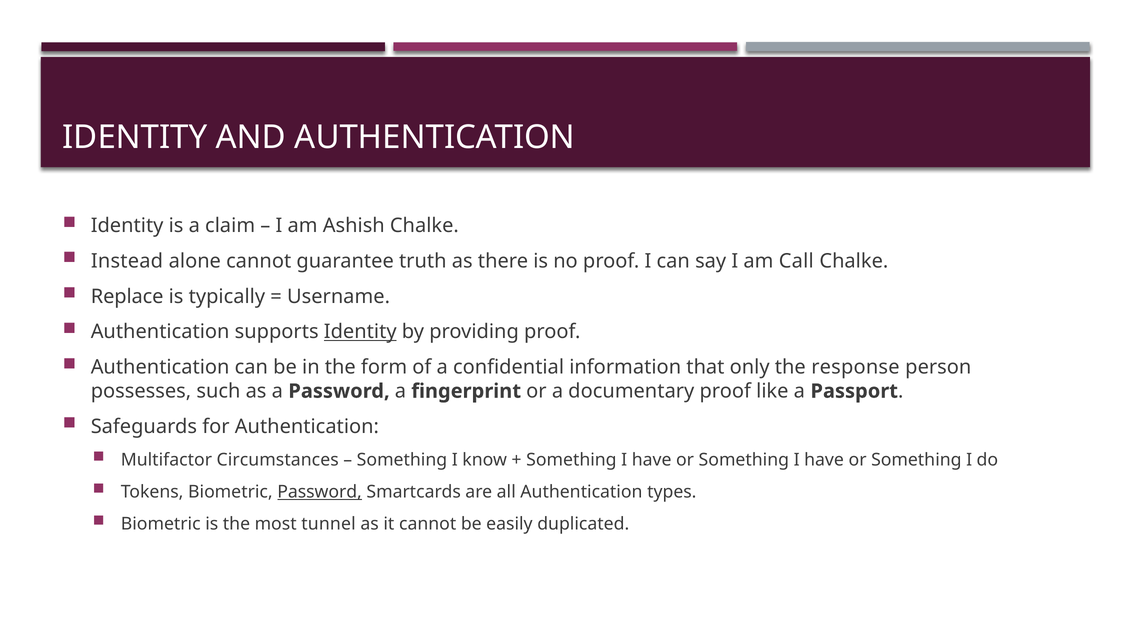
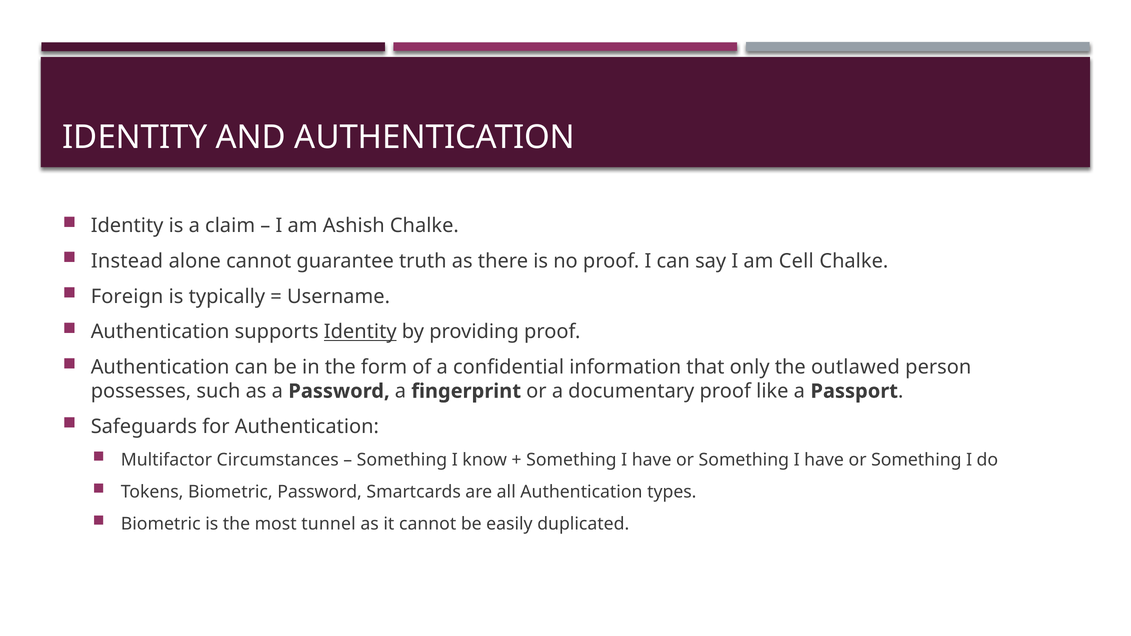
Call: Call -> Cell
Replace: Replace -> Foreign
response: response -> outlawed
Password at (320, 492) underline: present -> none
